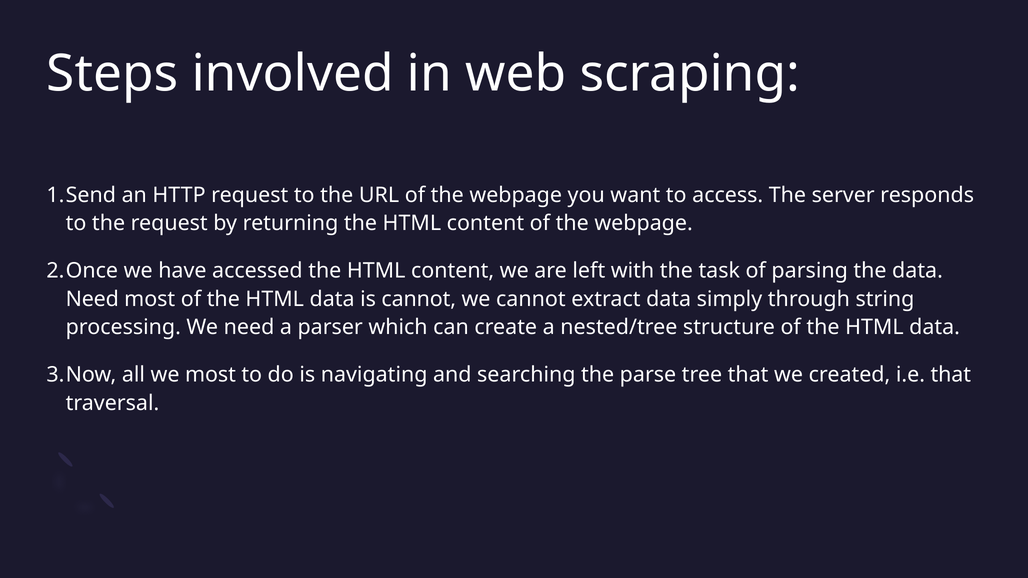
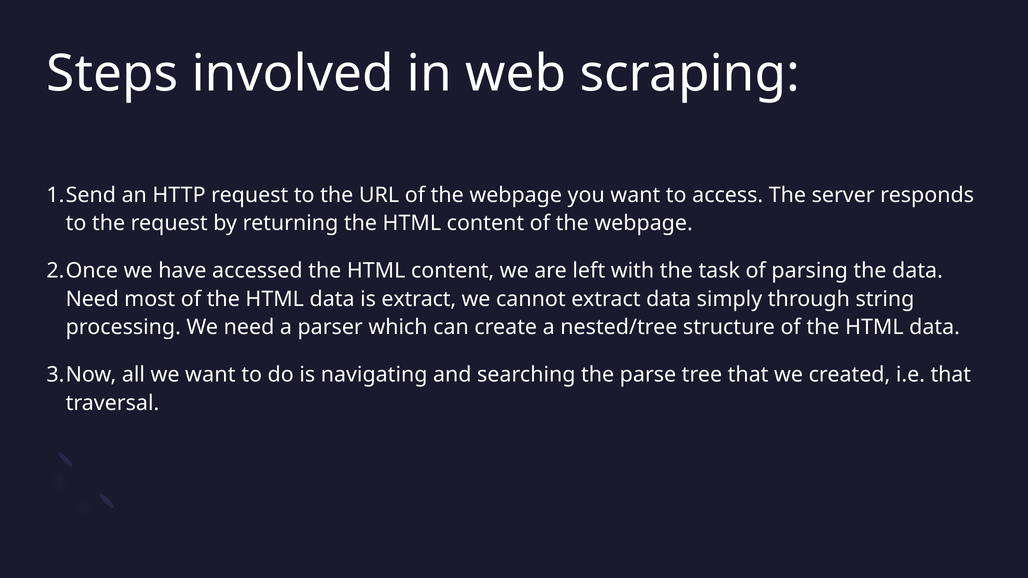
is cannot: cannot -> extract
we most: most -> want
